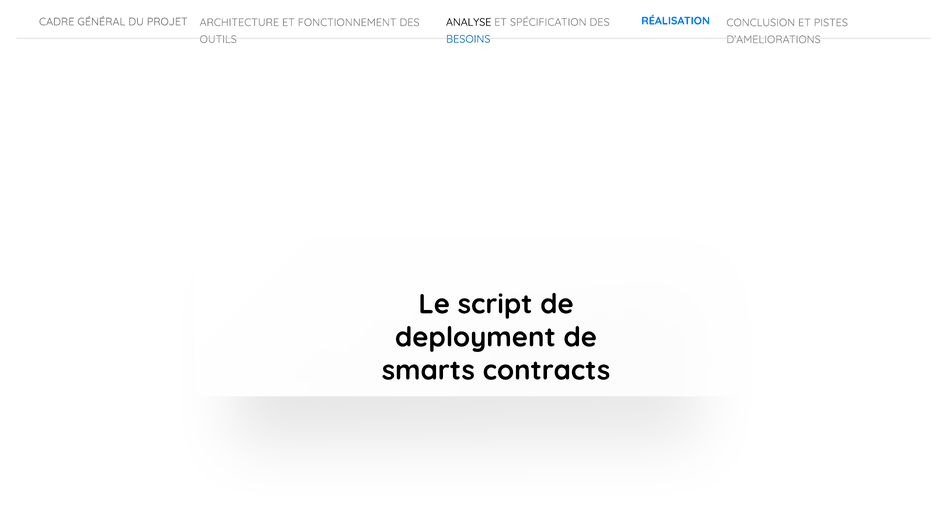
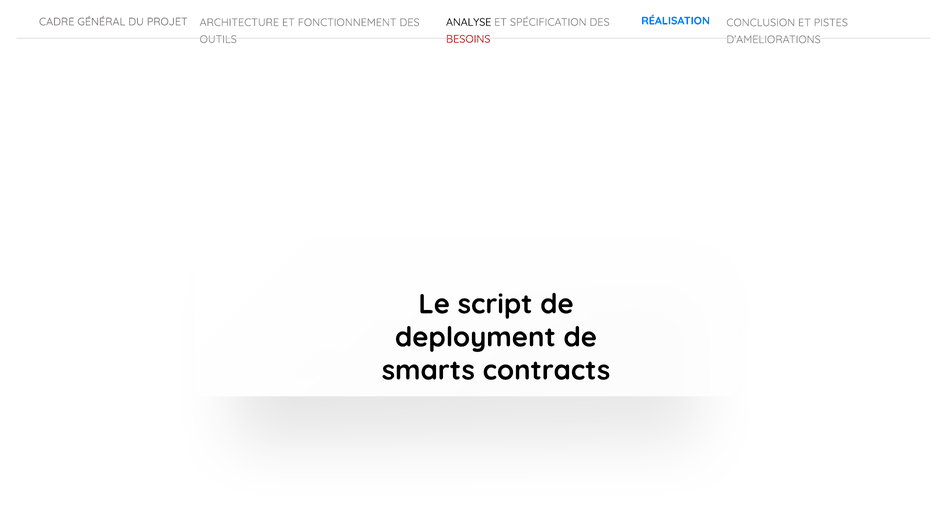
BESOINS colour: blue -> red
